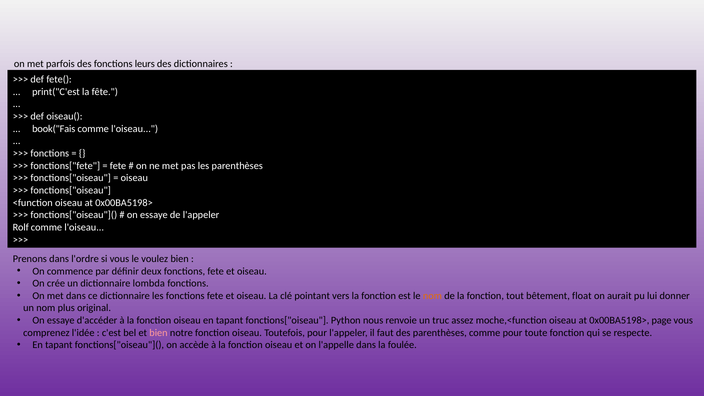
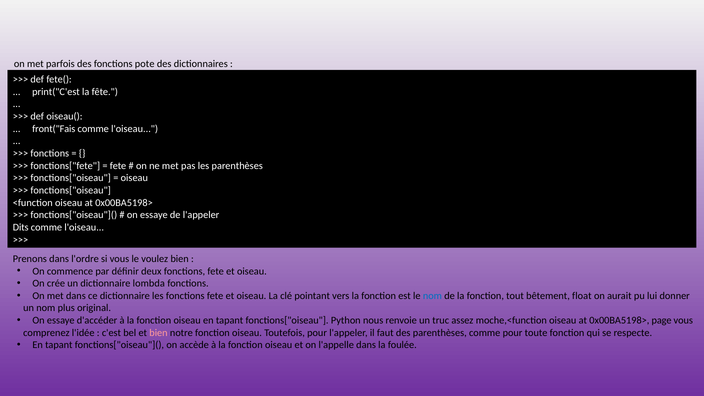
leurs: leurs -> pote
book("Fais: book("Fais -> front("Fais
Rolf: Rolf -> Dits
nom at (432, 296) colour: orange -> blue
